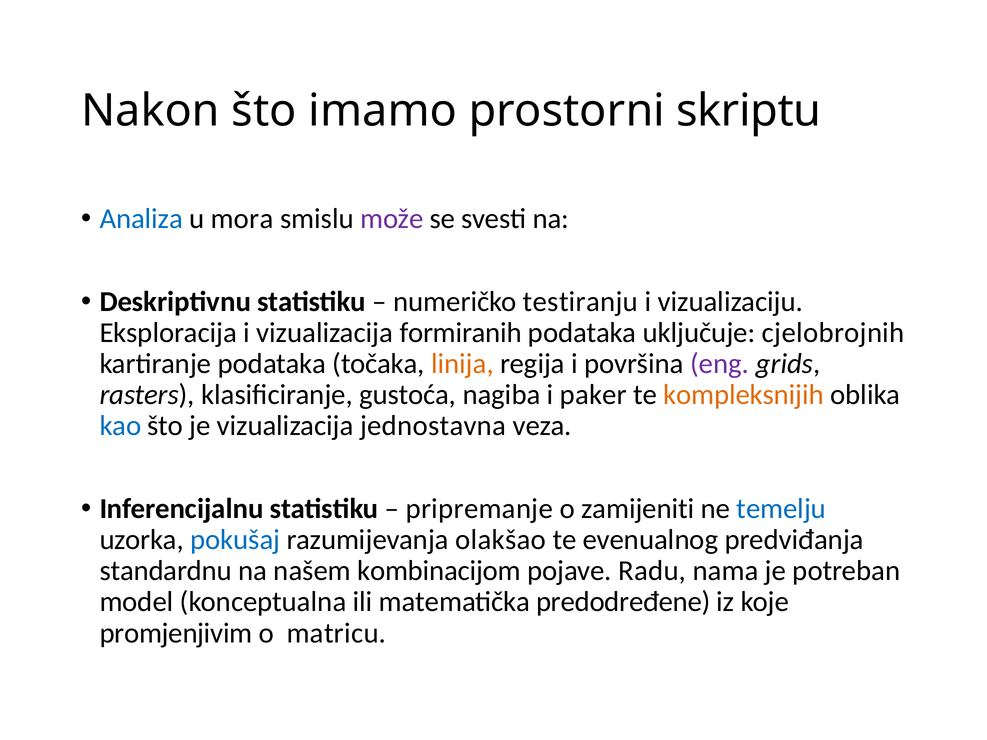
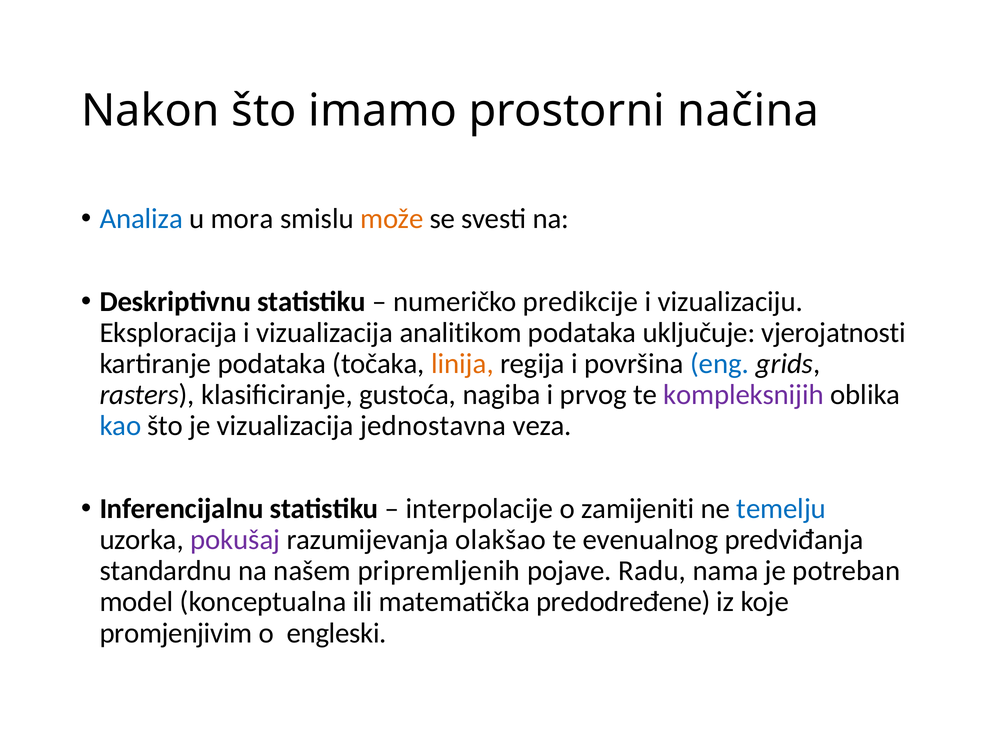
skriptu: skriptu -> načina
može colour: purple -> orange
testiranju: testiranju -> predikcije
formiranih: formiranih -> analitikom
cjelobrojnih: cjelobrojnih -> vjerojatnosti
eng colour: purple -> blue
paker: paker -> prvog
kompleksnijih colour: orange -> purple
pripremanje: pripremanje -> interpolacije
pokušaj colour: blue -> purple
kombinacijom: kombinacijom -> pripremljenih
matricu: matricu -> engleski
